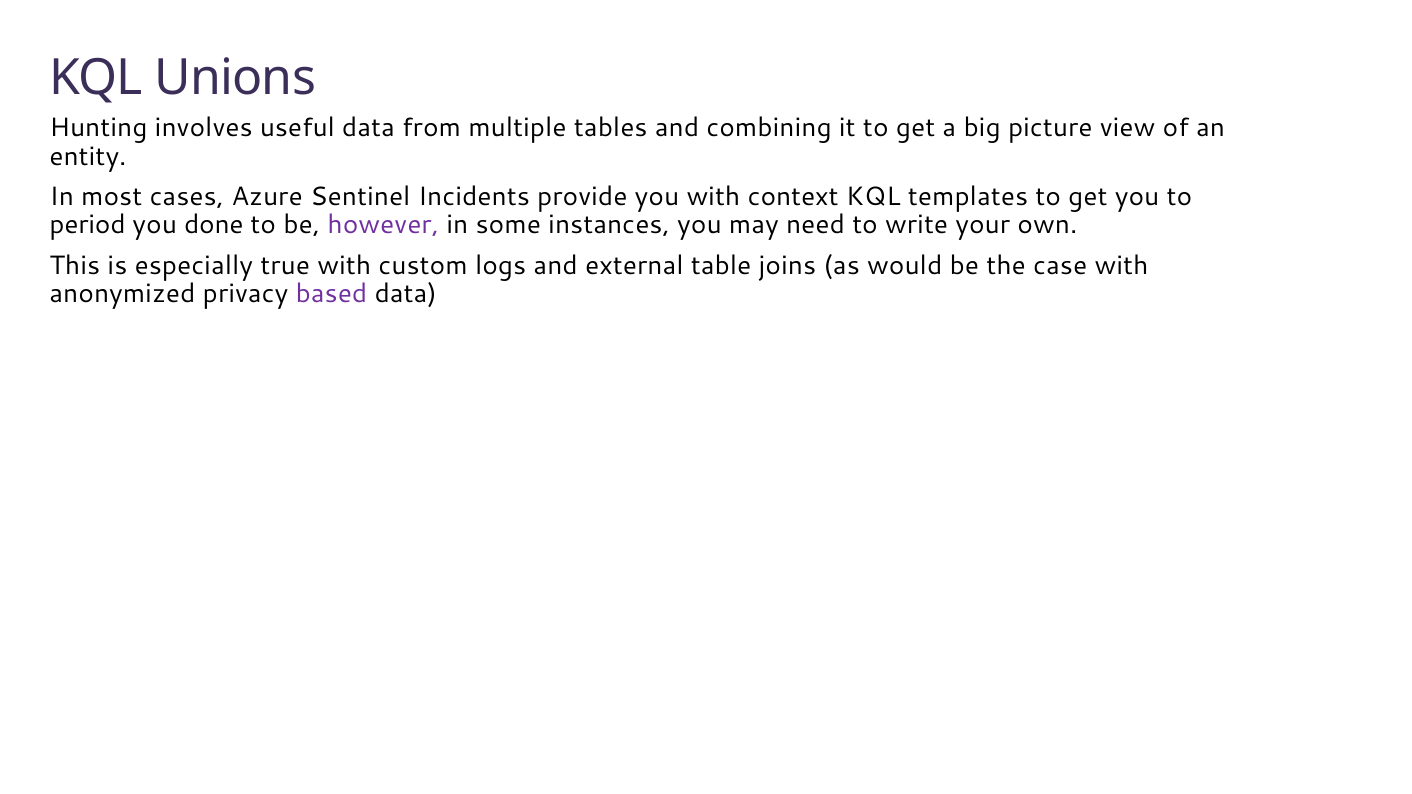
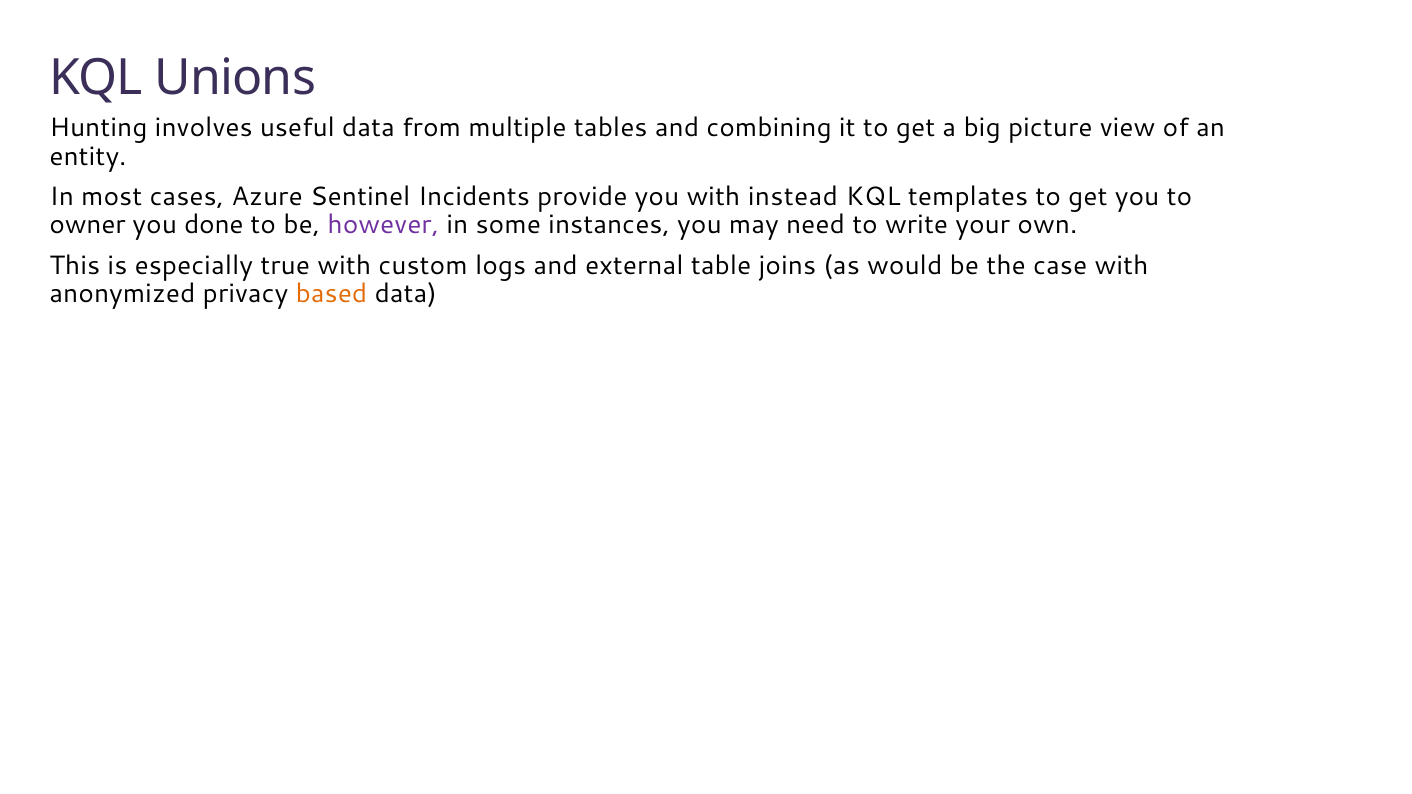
context: context -> instead
period: period -> owner
based colour: purple -> orange
